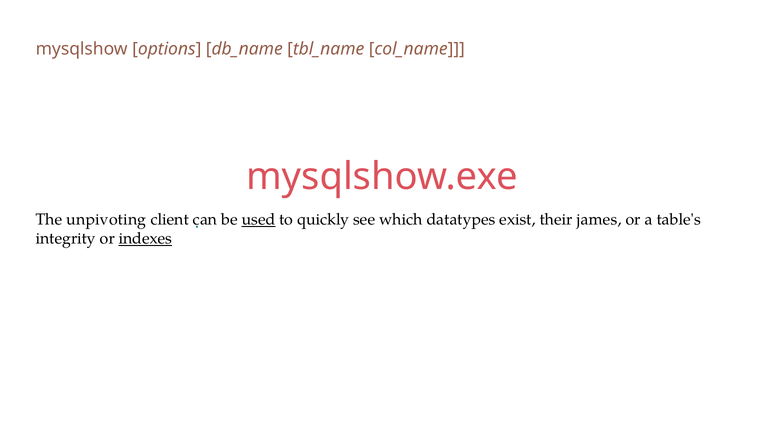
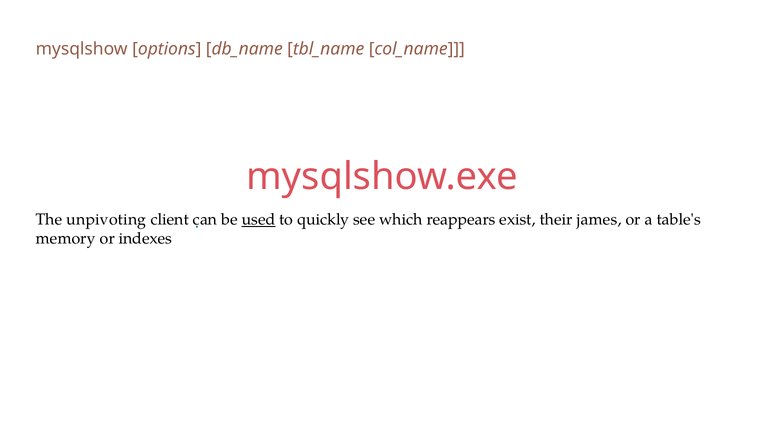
datatypes: datatypes -> reappears
integrity: integrity -> memory
indexes underline: present -> none
